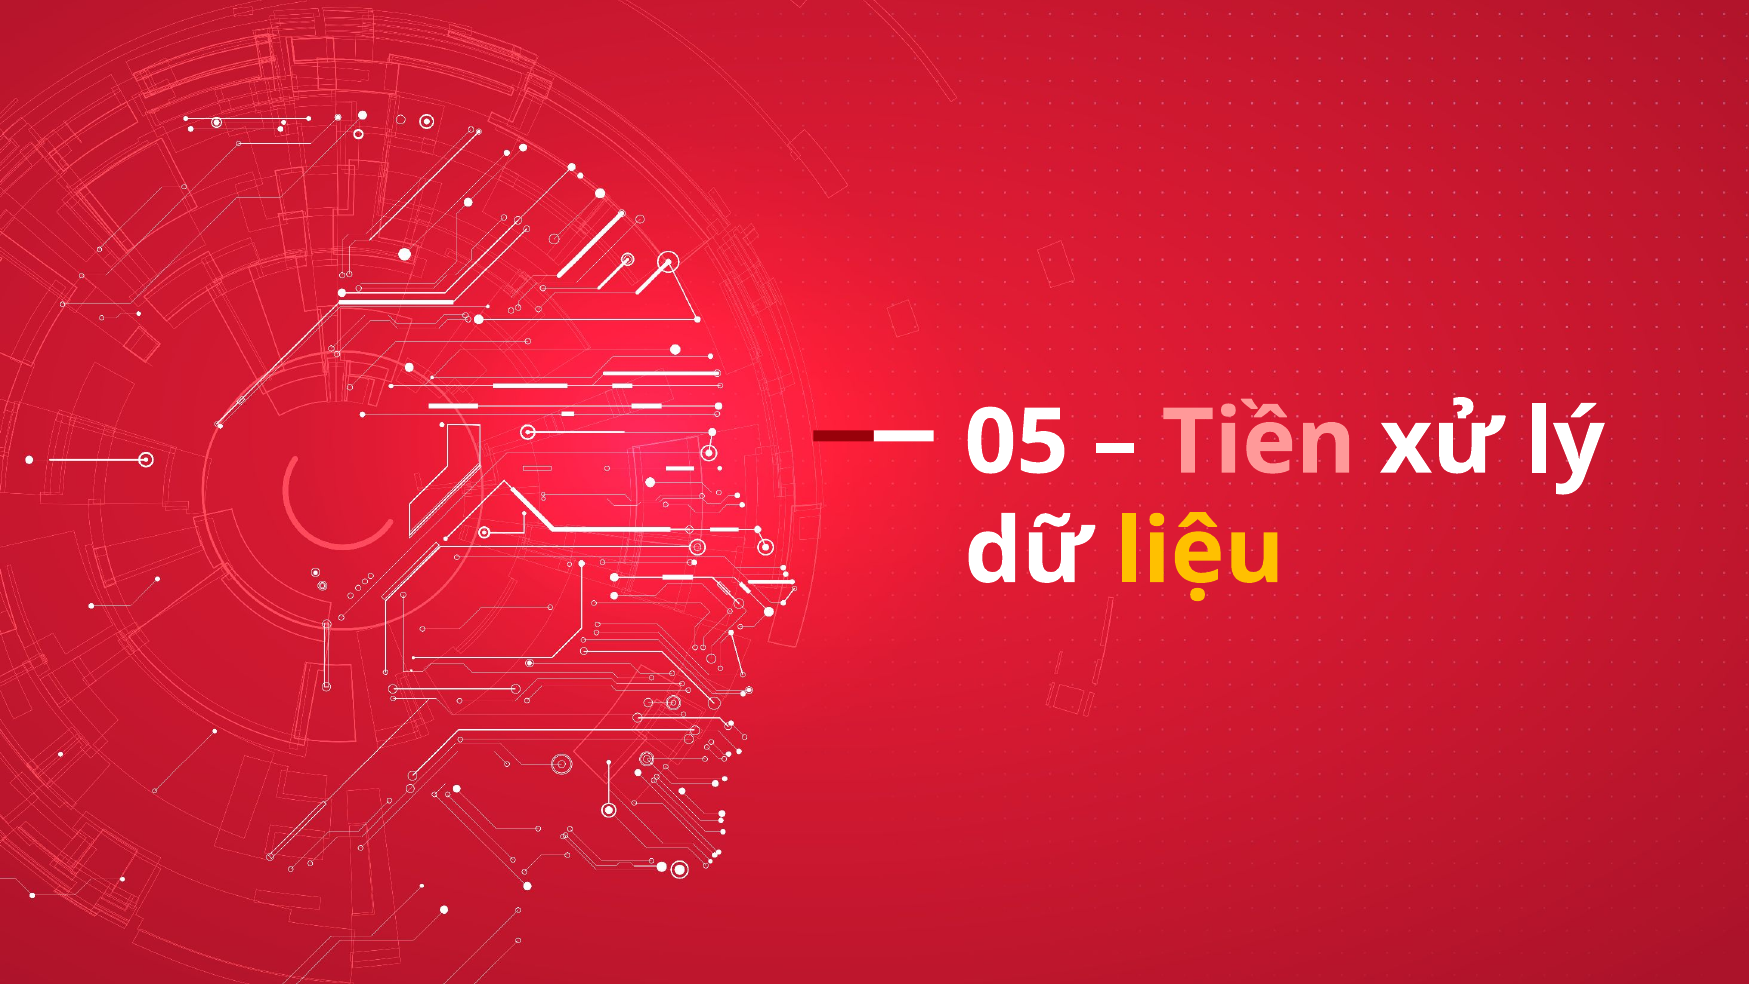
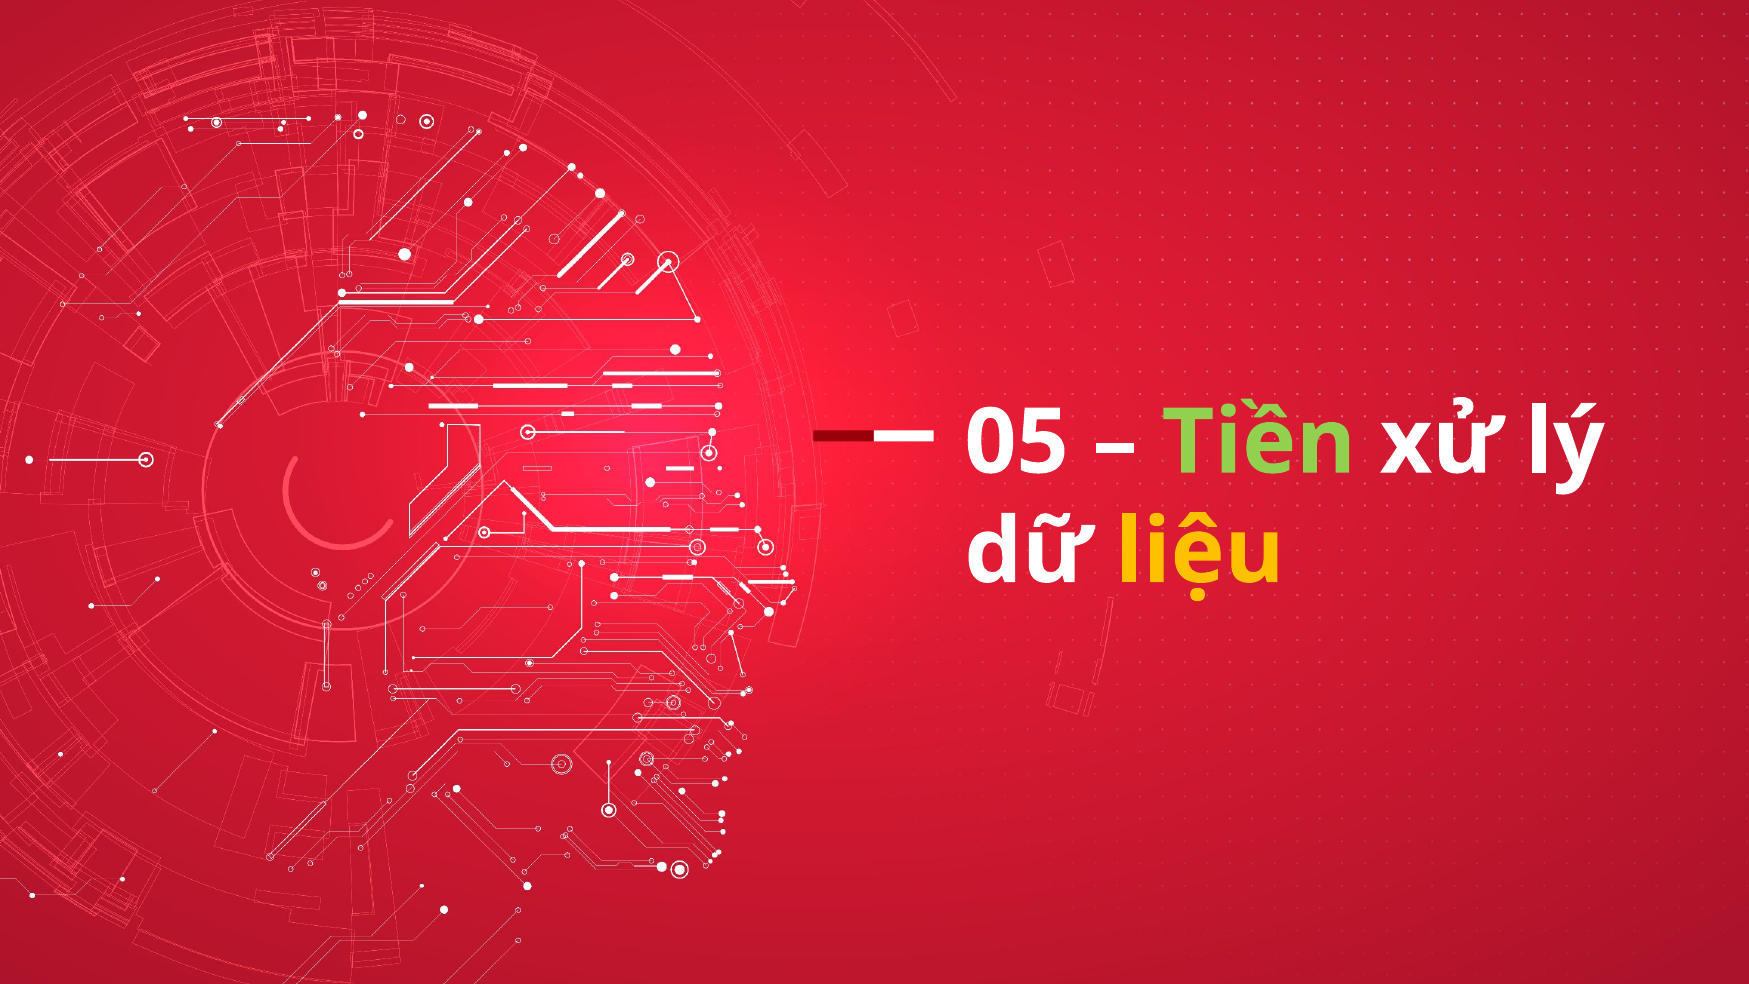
Tiền colour: pink -> light green
